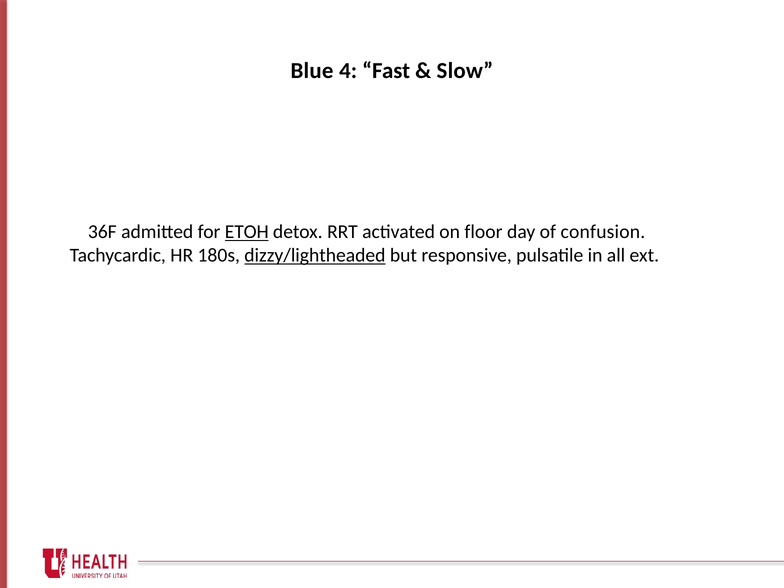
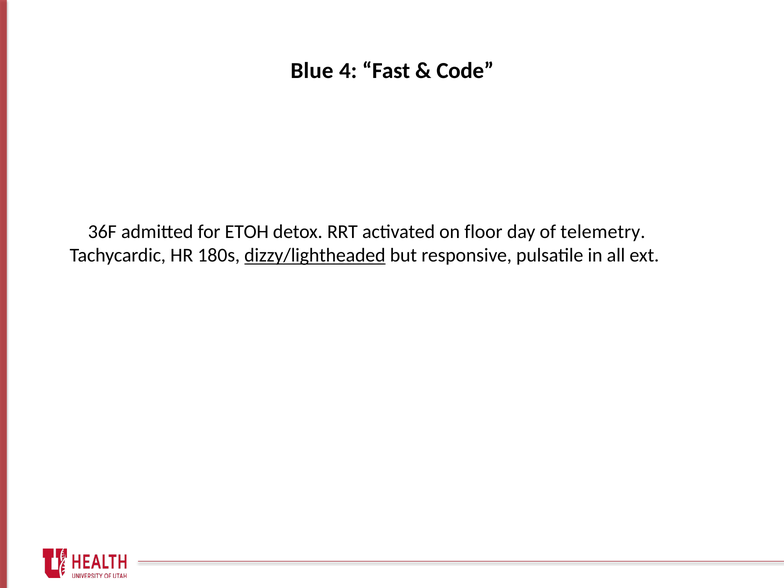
Slow: Slow -> Code
ETOH underline: present -> none
confusion: confusion -> telemetry
